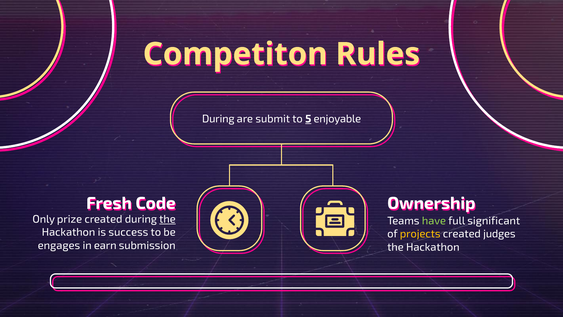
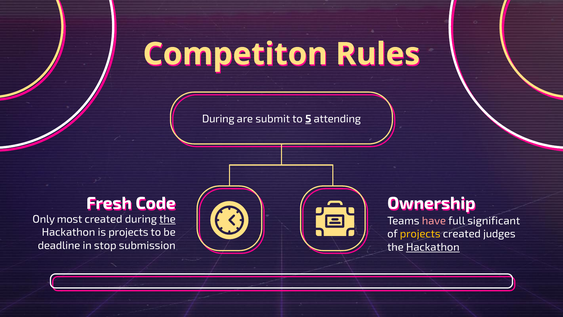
enjoyable: enjoyable -> attending
prize: prize -> most
have colour: light green -> pink
is success: success -> projects
engages: engages -> deadline
earn: earn -> stop
Hackathon at (433, 247) underline: none -> present
